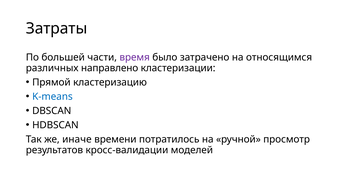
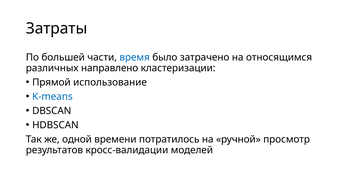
время colour: purple -> blue
кластеризацию: кластеризацию -> использование
иначе: иначе -> одной
